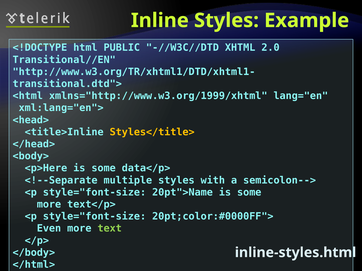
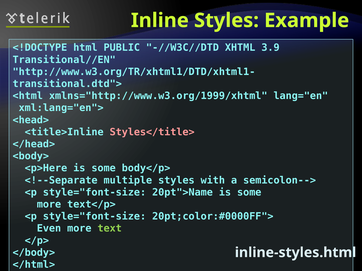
2.0: 2.0 -> 3.9
Styles</title> colour: yellow -> pink
data</p>: data</p> -> body</p>
